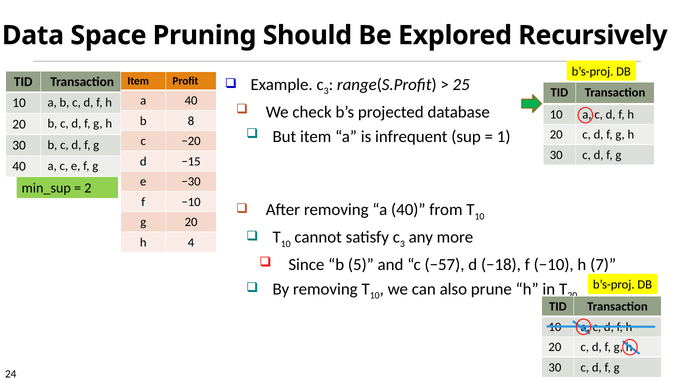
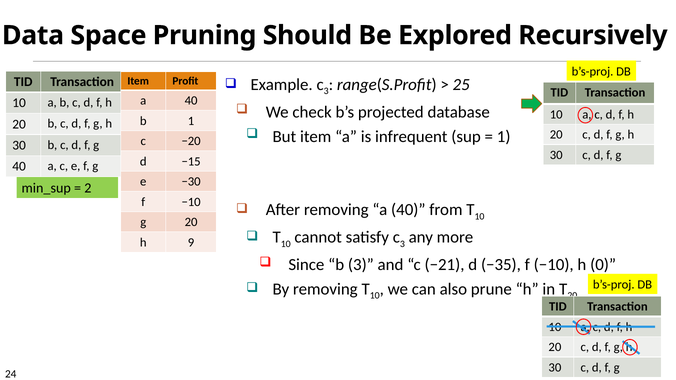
b 8: 8 -> 1
4: 4 -> 9
b 5: 5 -> 3
−57: −57 -> −21
−18: −18 -> −35
7: 7 -> 0
